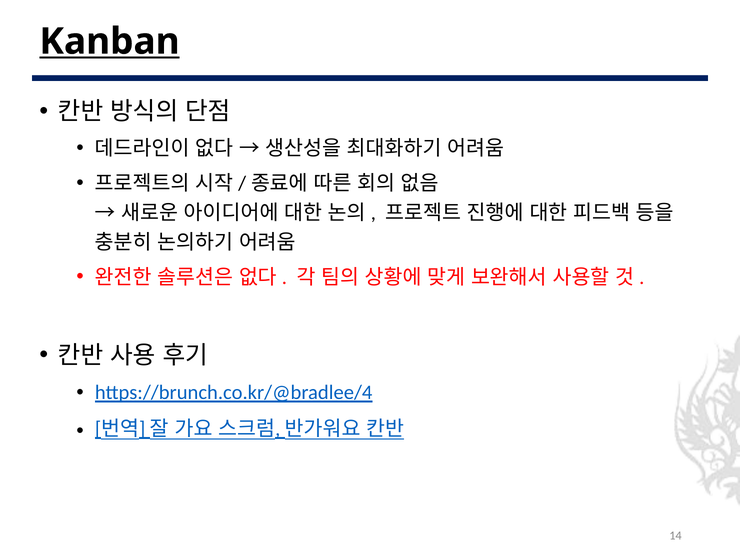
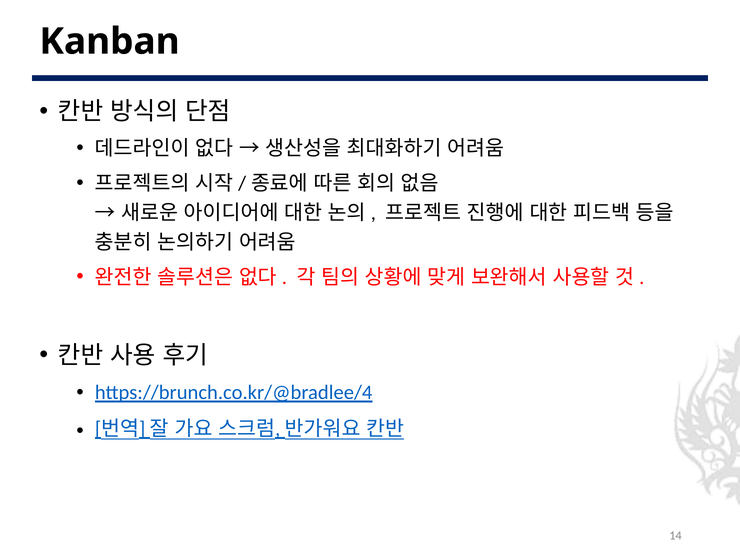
Kanban underline: present -> none
